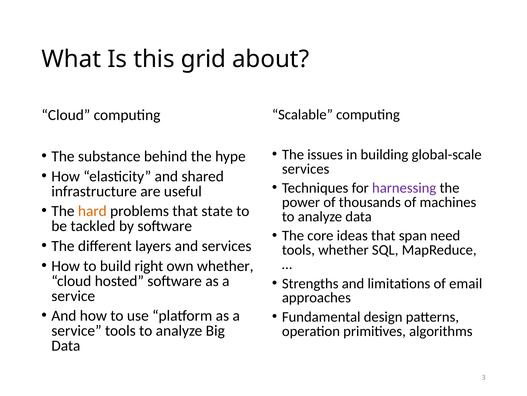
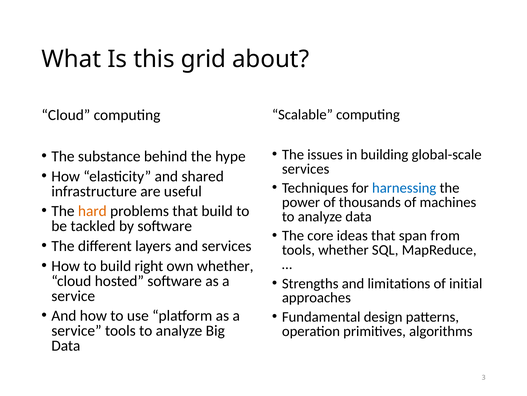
harnessing colour: purple -> blue
that state: state -> build
need: need -> from
email: email -> initial
